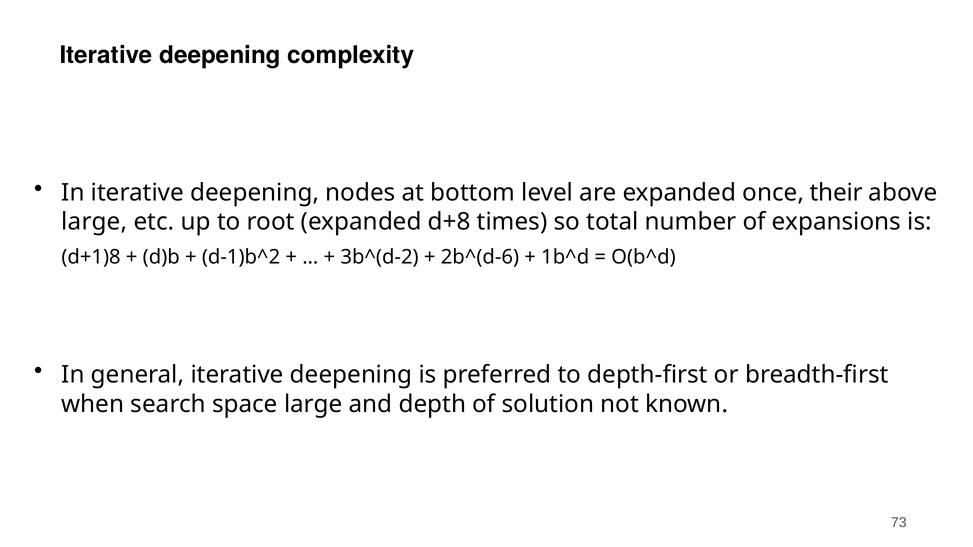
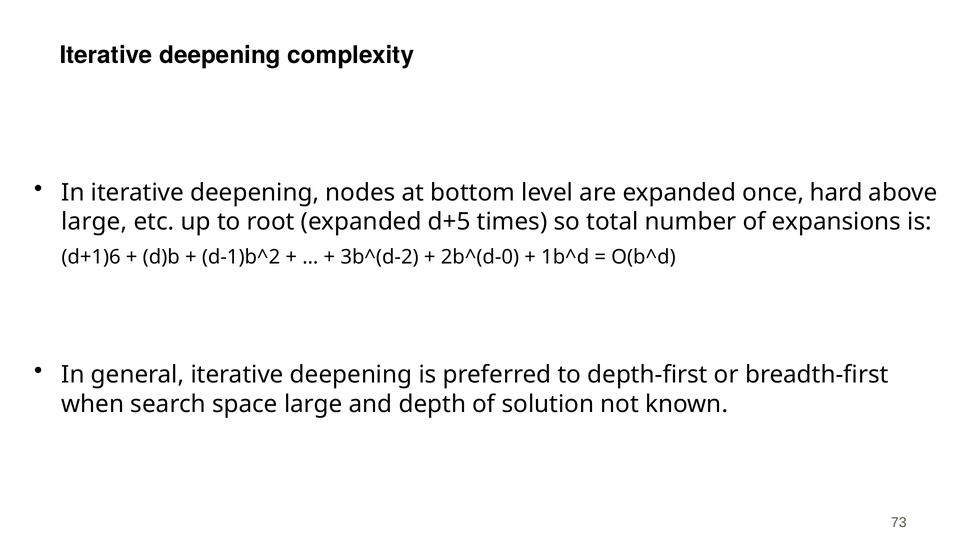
their: their -> hard
d+8: d+8 -> d+5
d+1)8: d+1)8 -> d+1)6
2b^(d-6: 2b^(d-6 -> 2b^(d-0
